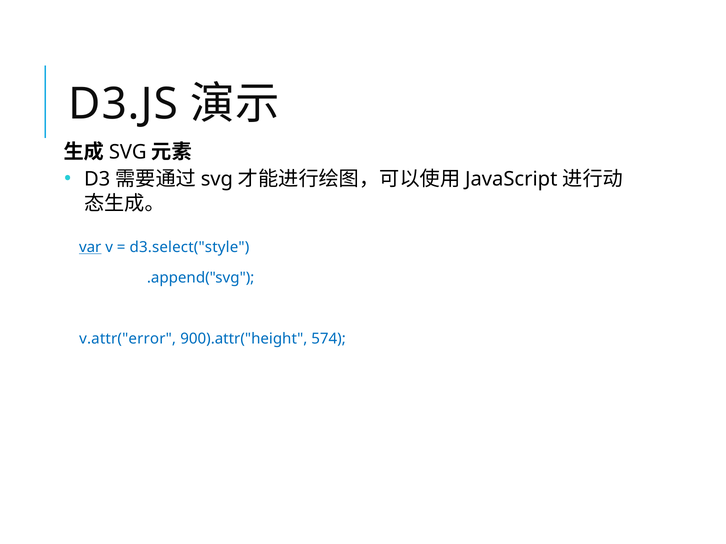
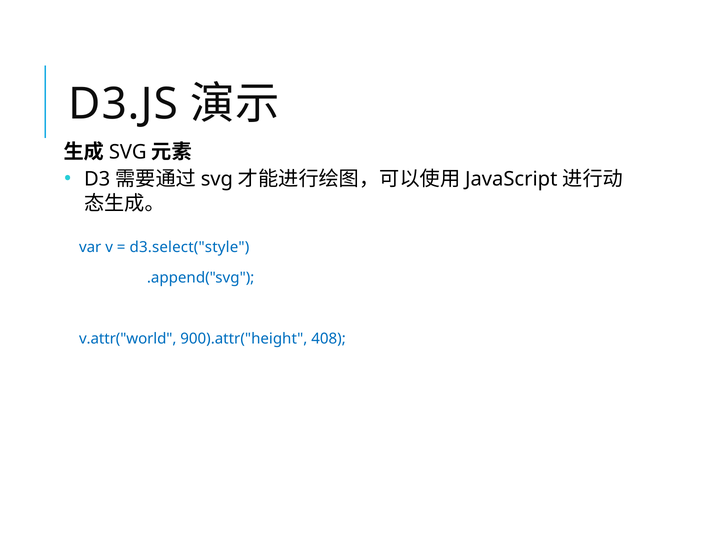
var underline: present -> none
v.attr("error: v.attr("error -> v.attr("world
574: 574 -> 408
